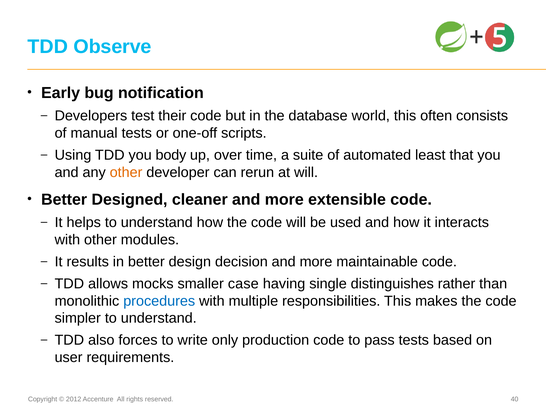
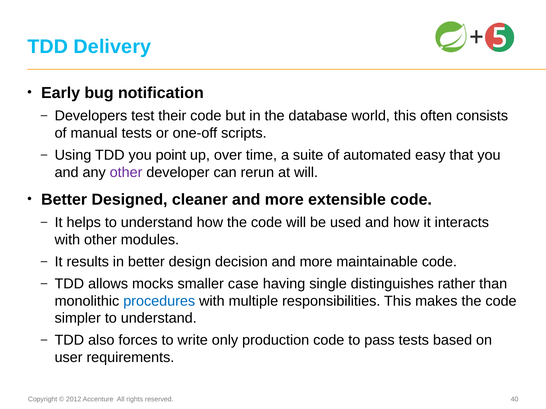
Observe: Observe -> Delivery
body: body -> point
least: least -> easy
other at (126, 173) colour: orange -> purple
